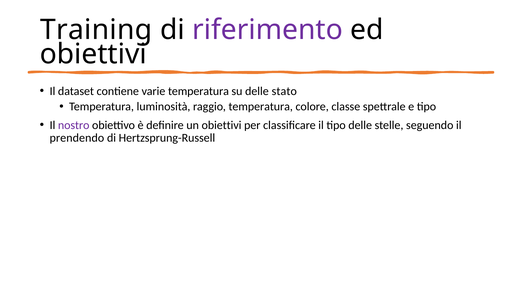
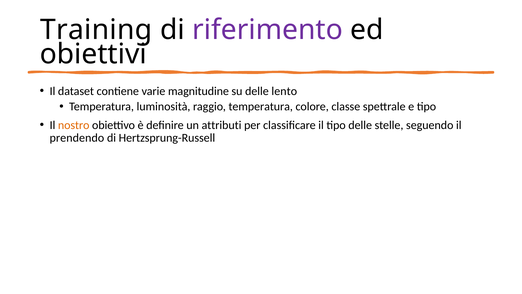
varie temperatura: temperatura -> magnitudine
stato: stato -> lento
nostro colour: purple -> orange
un obiettivi: obiettivi -> attributi
